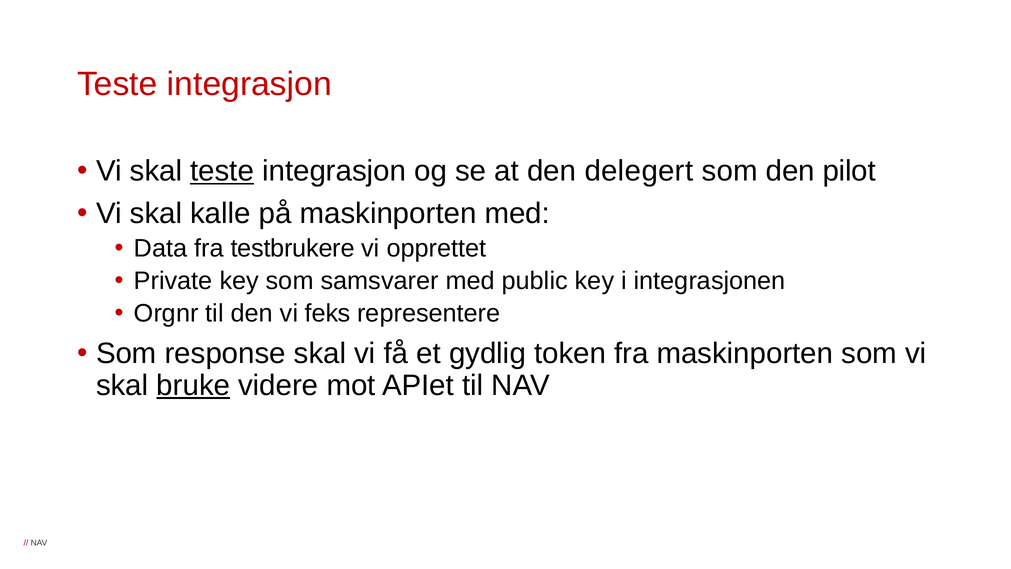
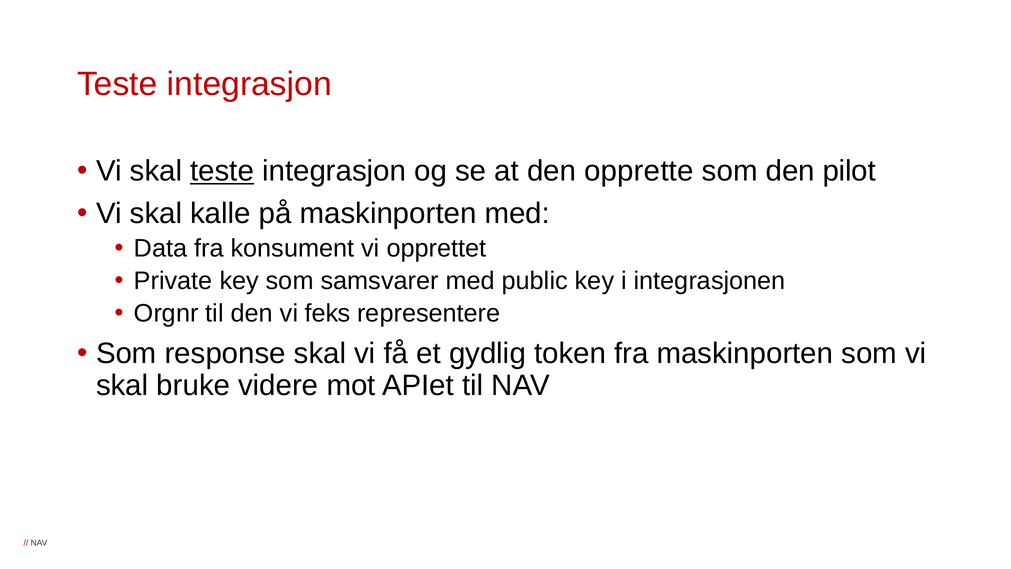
delegert: delegert -> opprette
testbrukere: testbrukere -> konsument
bruke underline: present -> none
